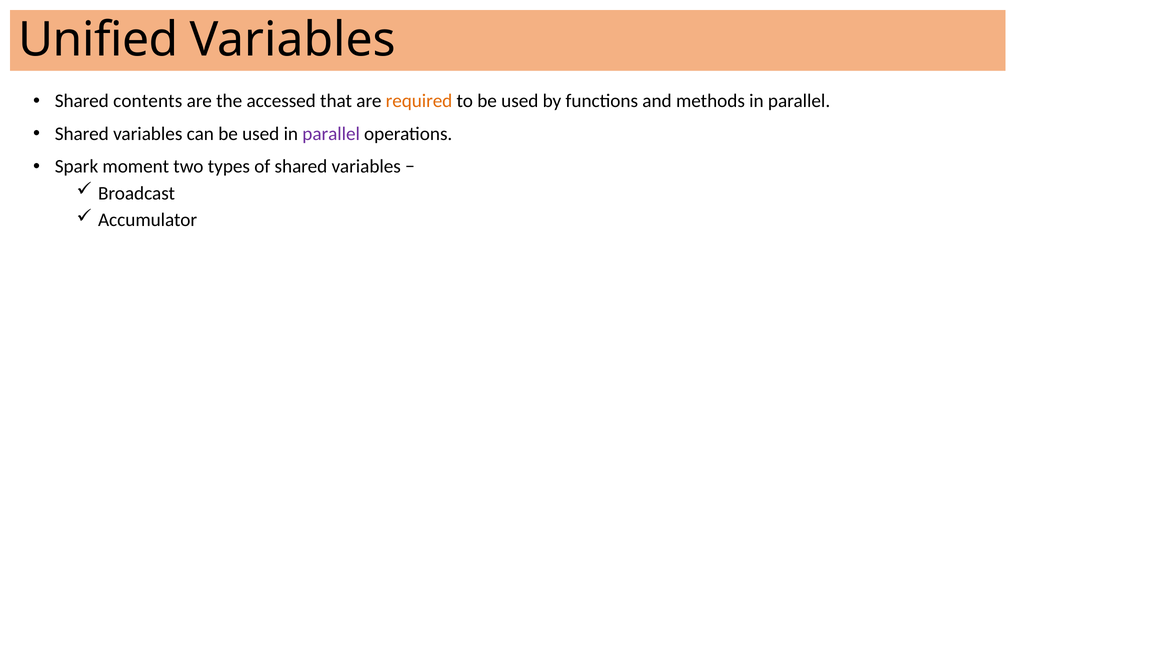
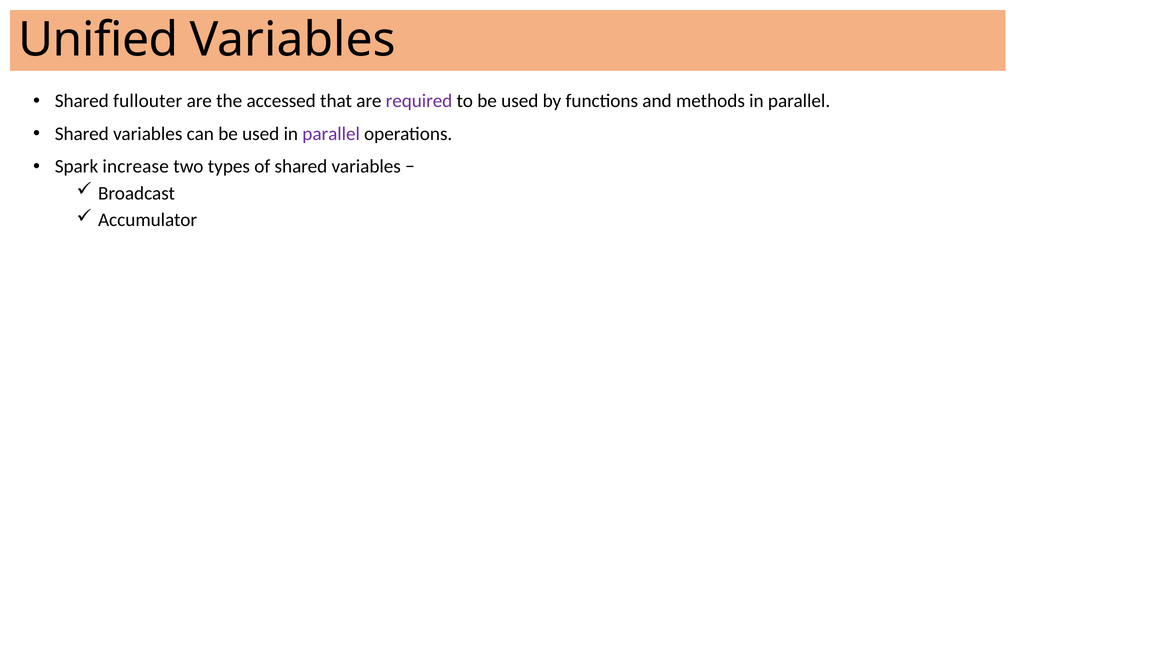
contents: contents -> fullouter
required colour: orange -> purple
moment: moment -> increase
